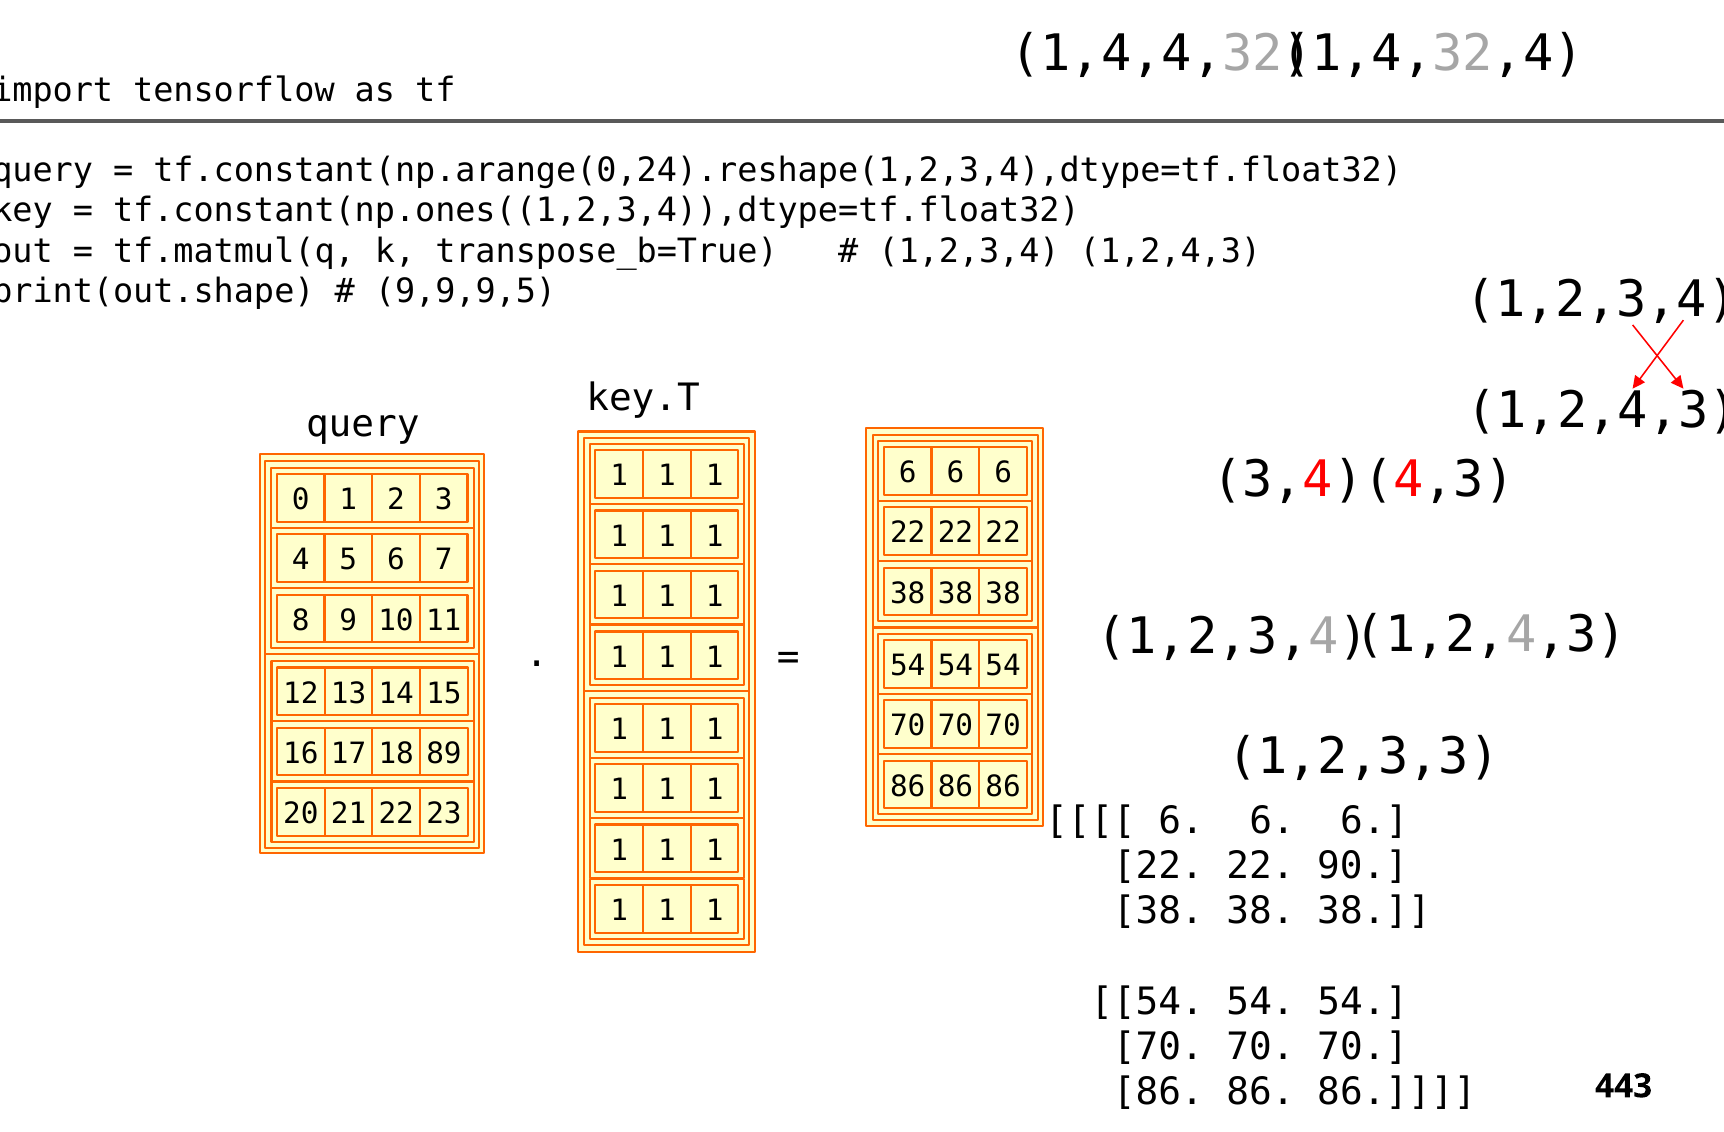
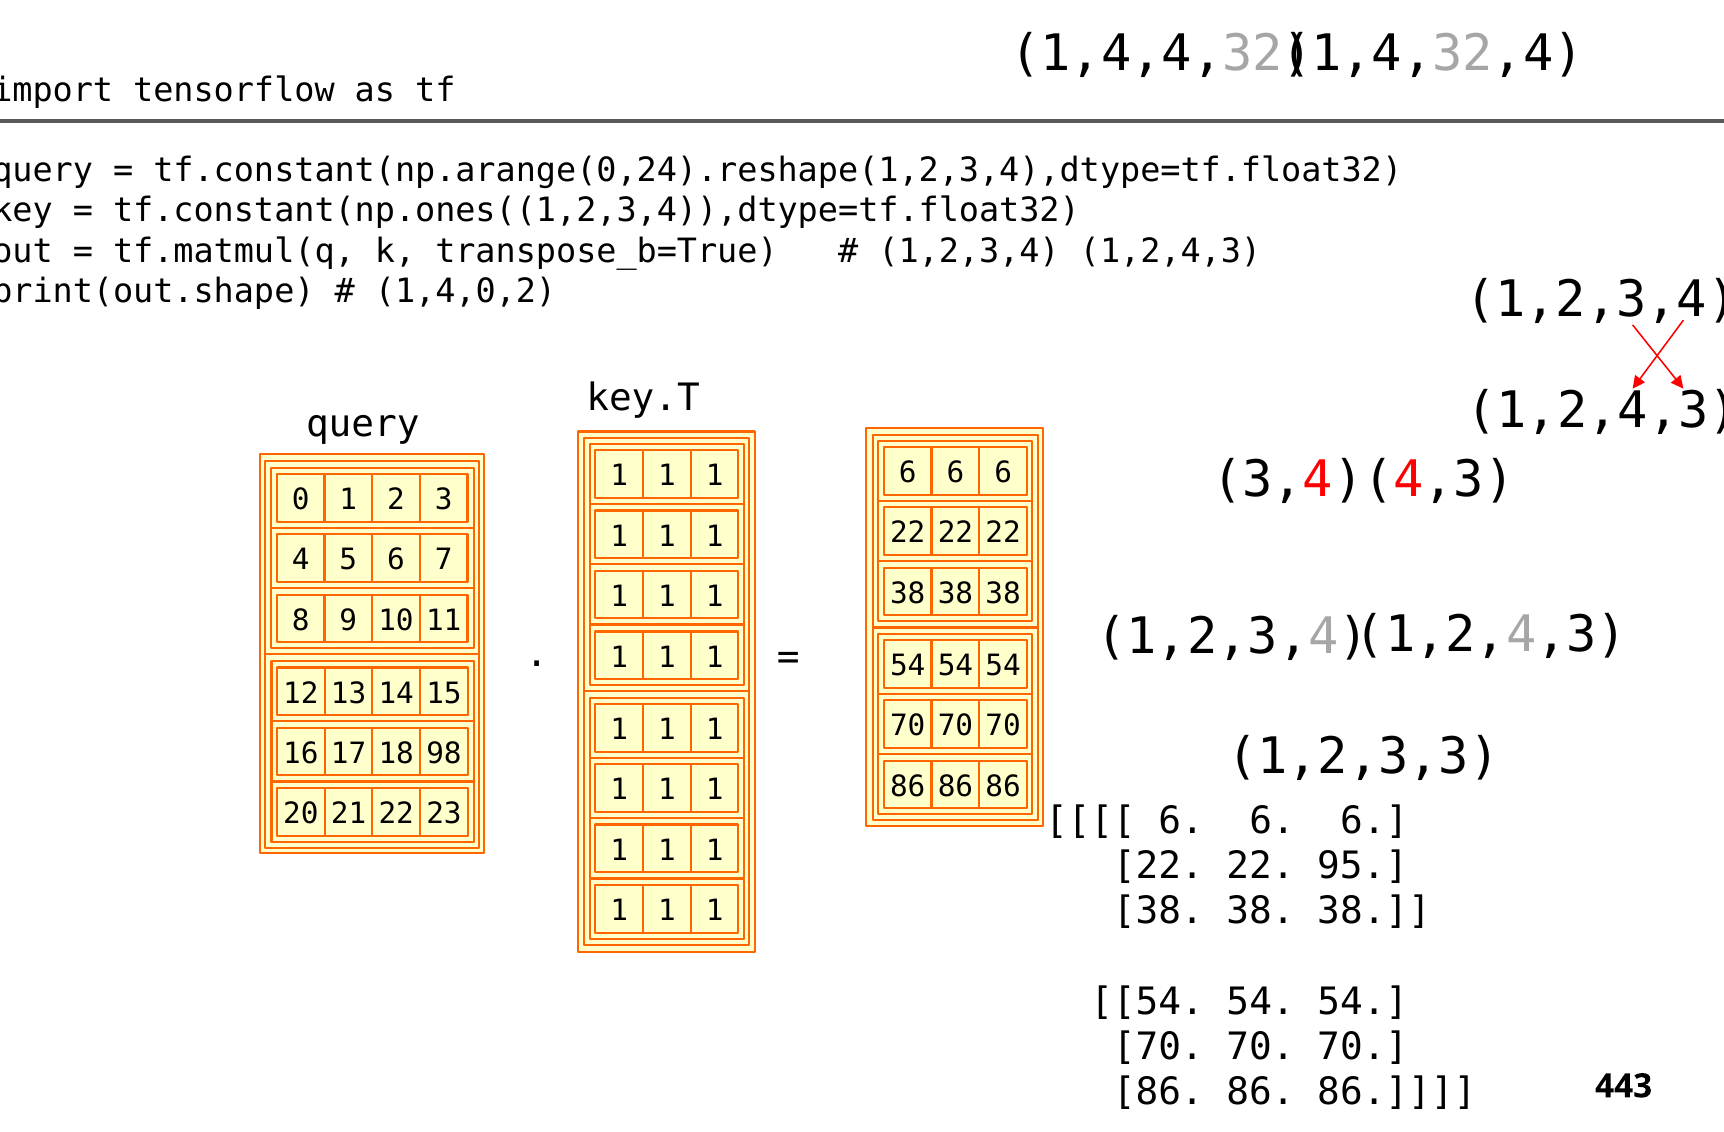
9,9,9,5: 9,9,9,5 -> 1,4,0,2
89: 89 -> 98
90: 90 -> 95
